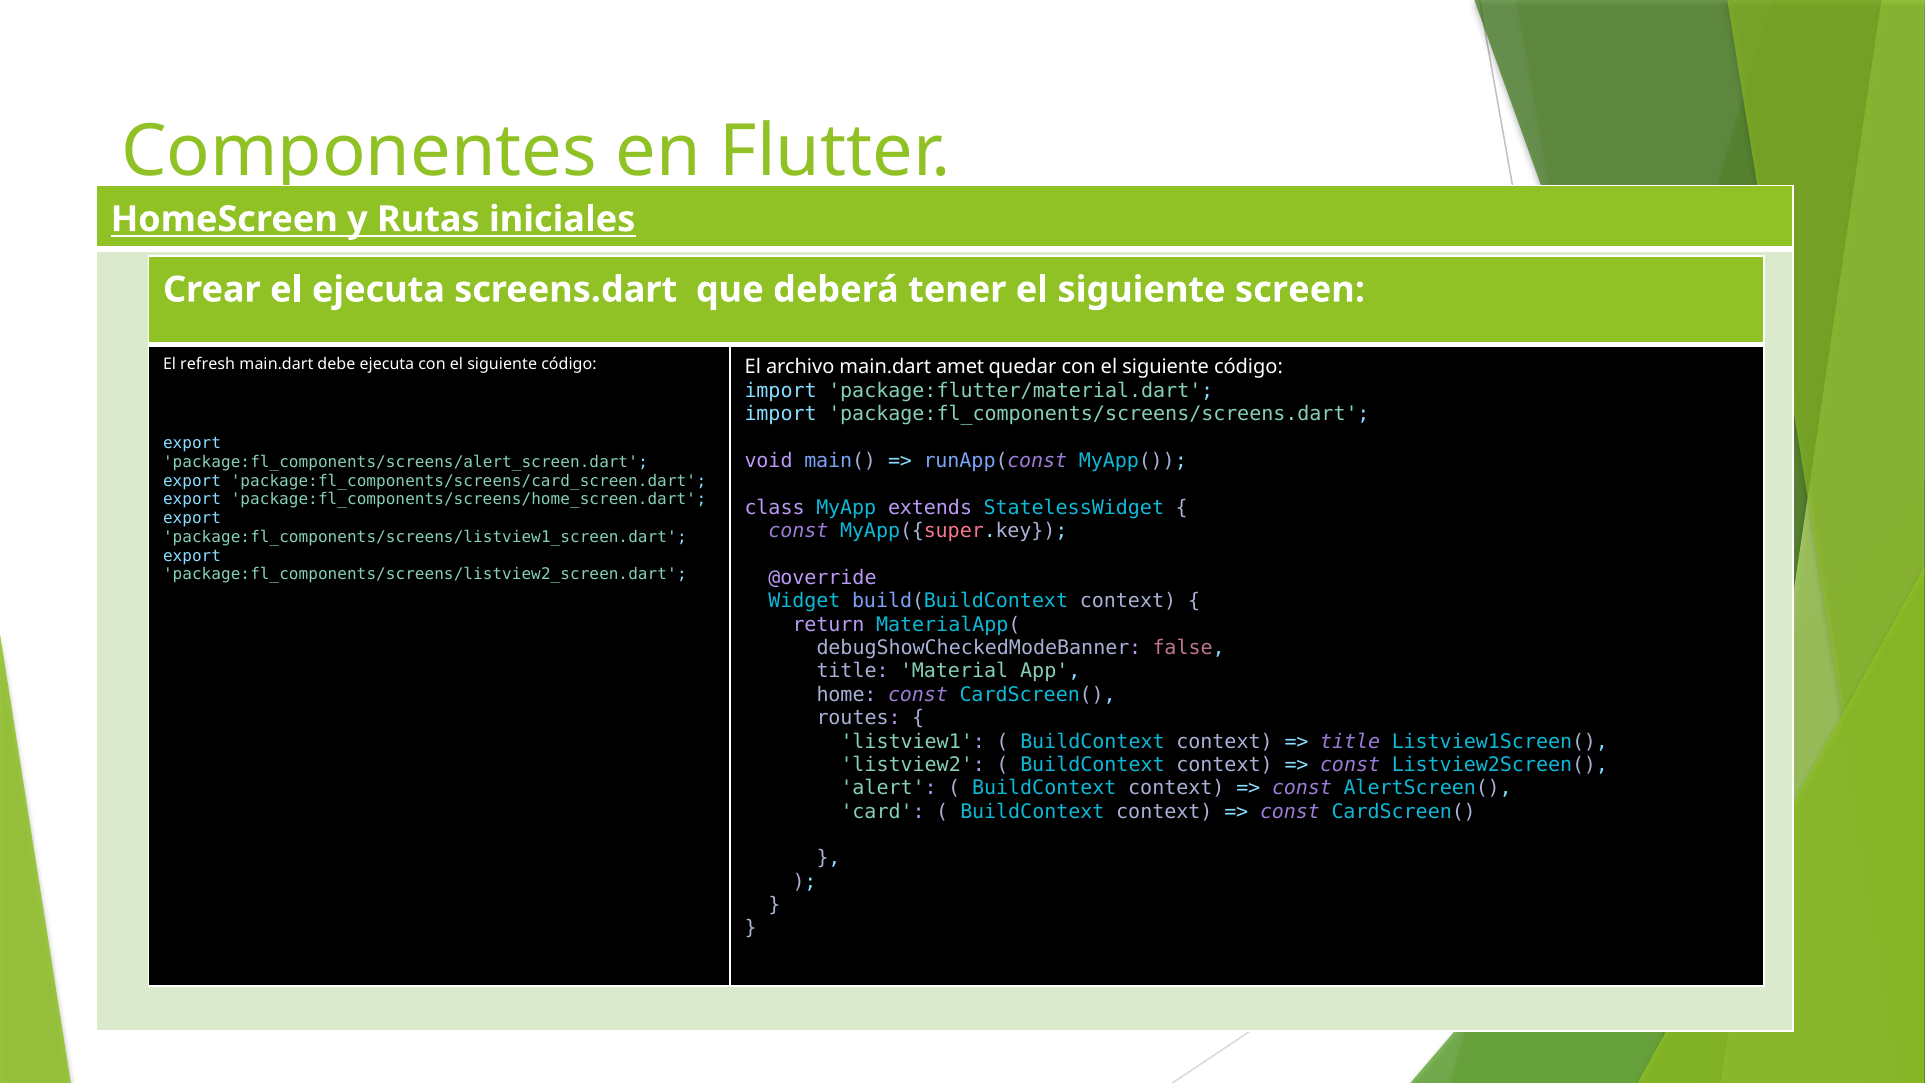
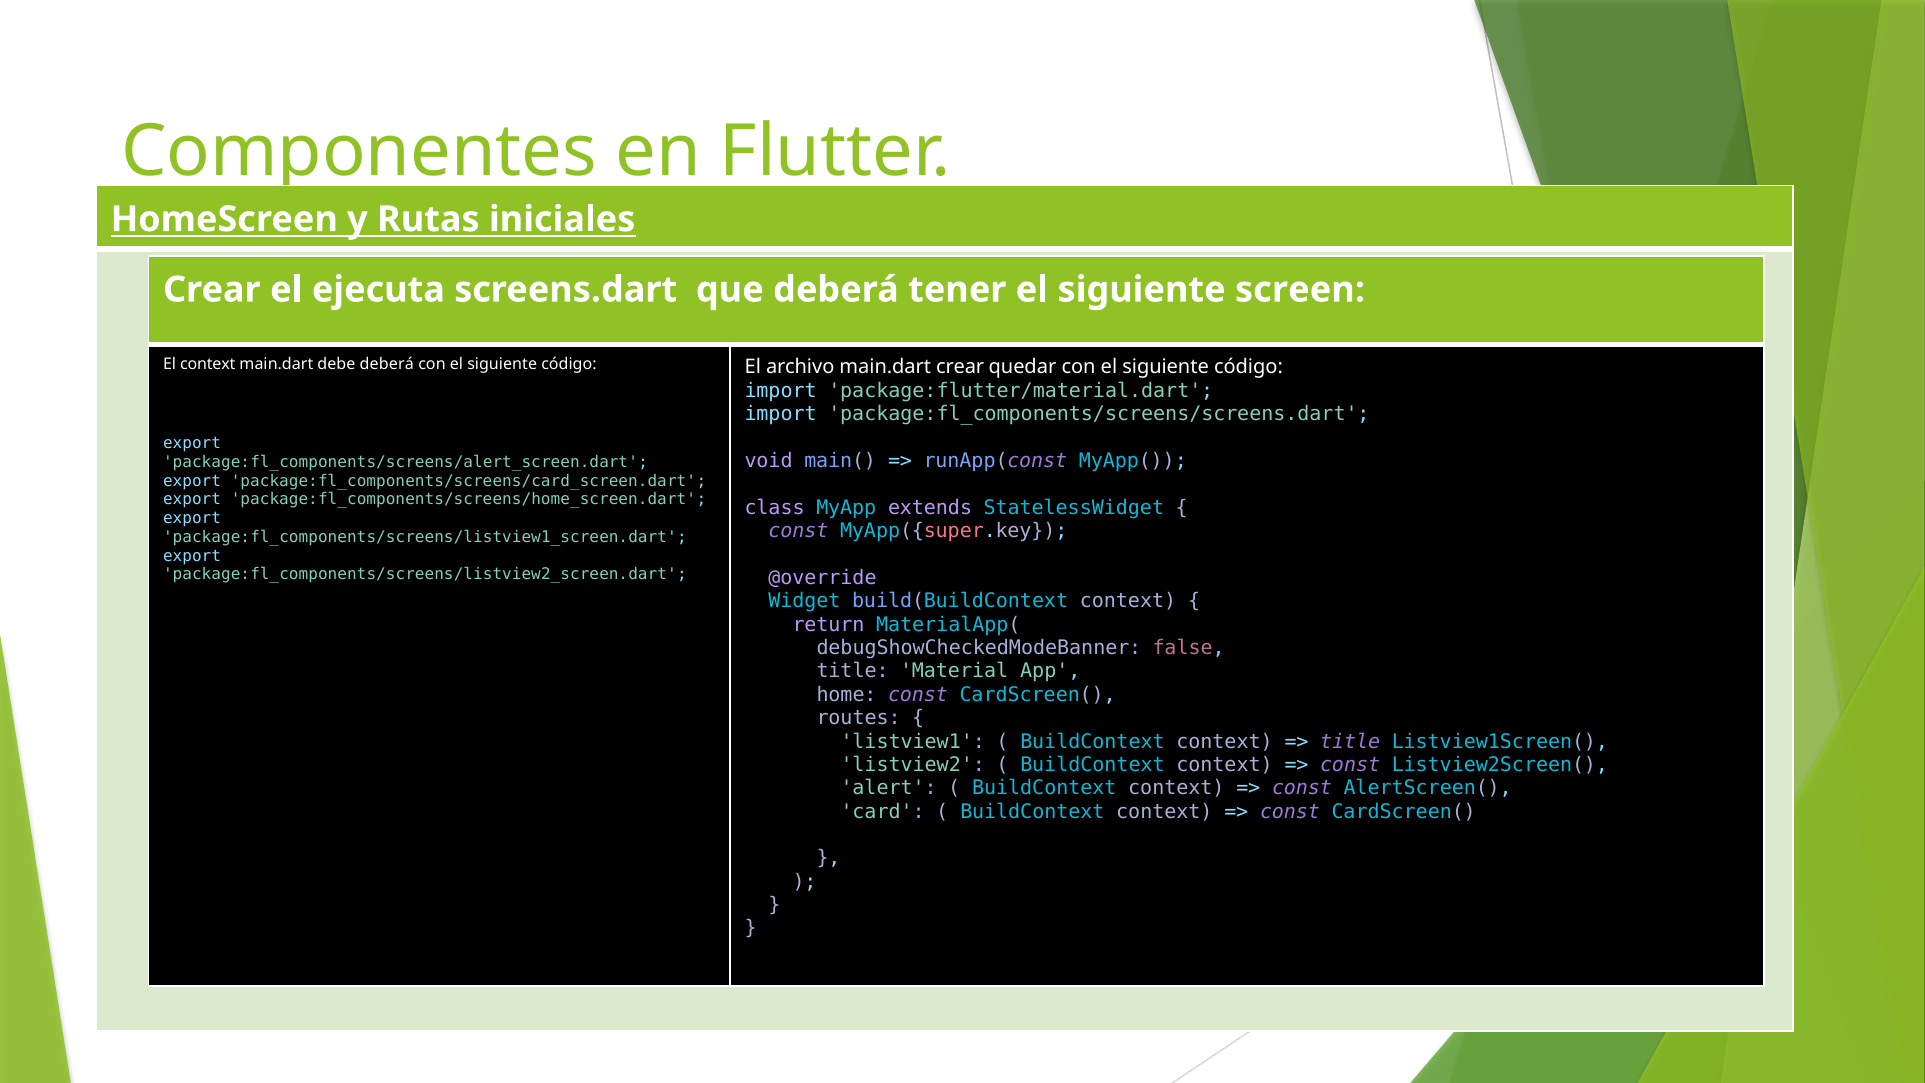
El refresh: refresh -> context
debe ejecuta: ejecuta -> deberá
main.dart amet: amet -> crear
